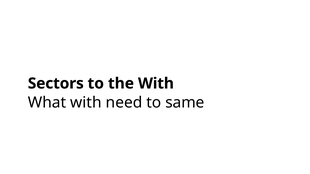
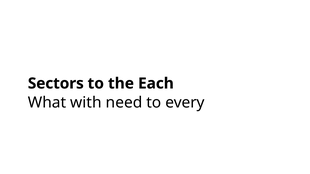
the With: With -> Each
same: same -> every
